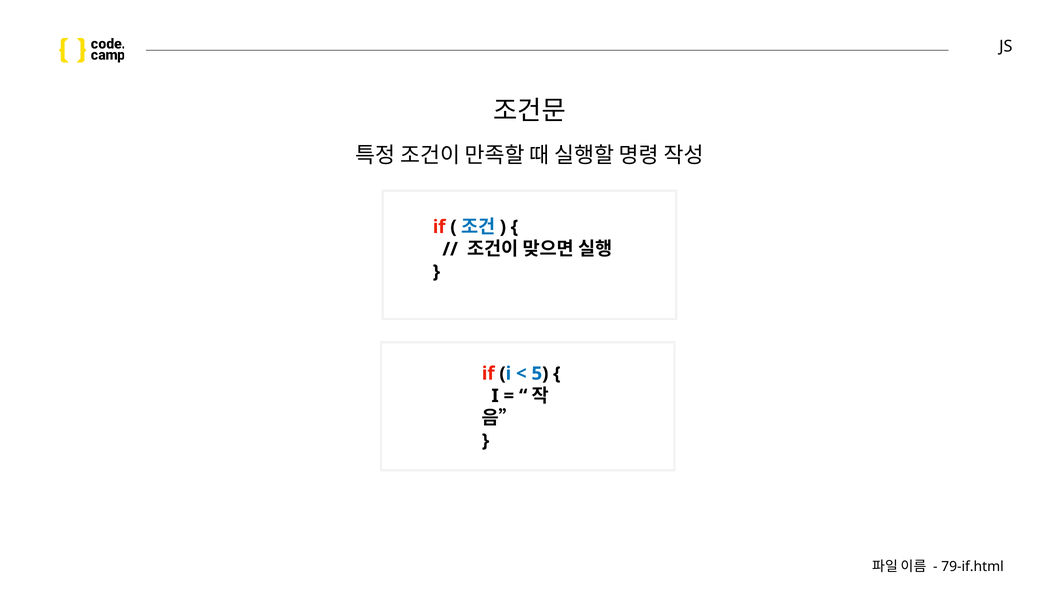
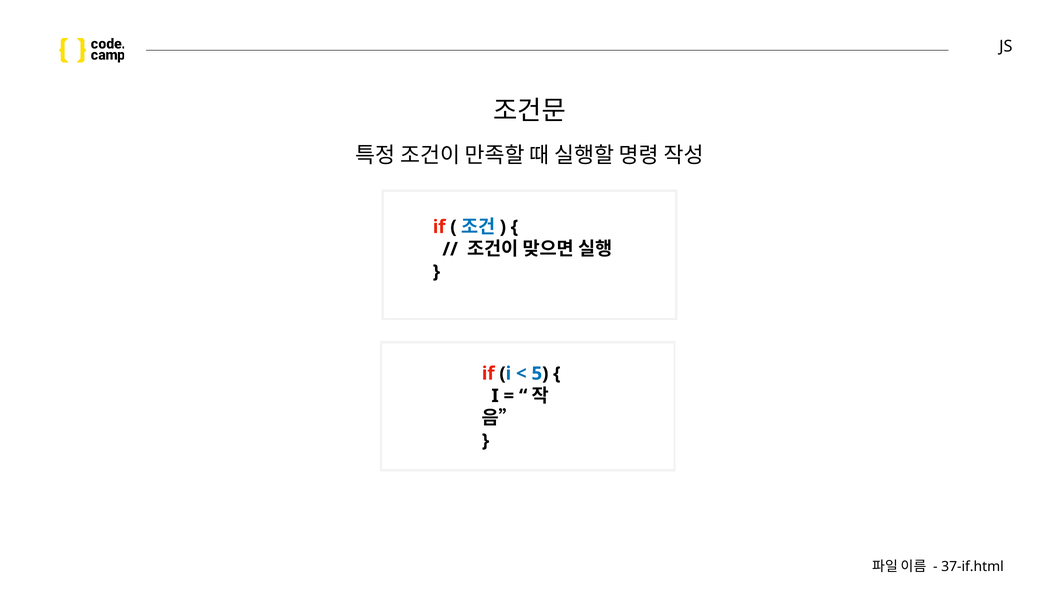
79-if.html: 79-if.html -> 37-if.html
